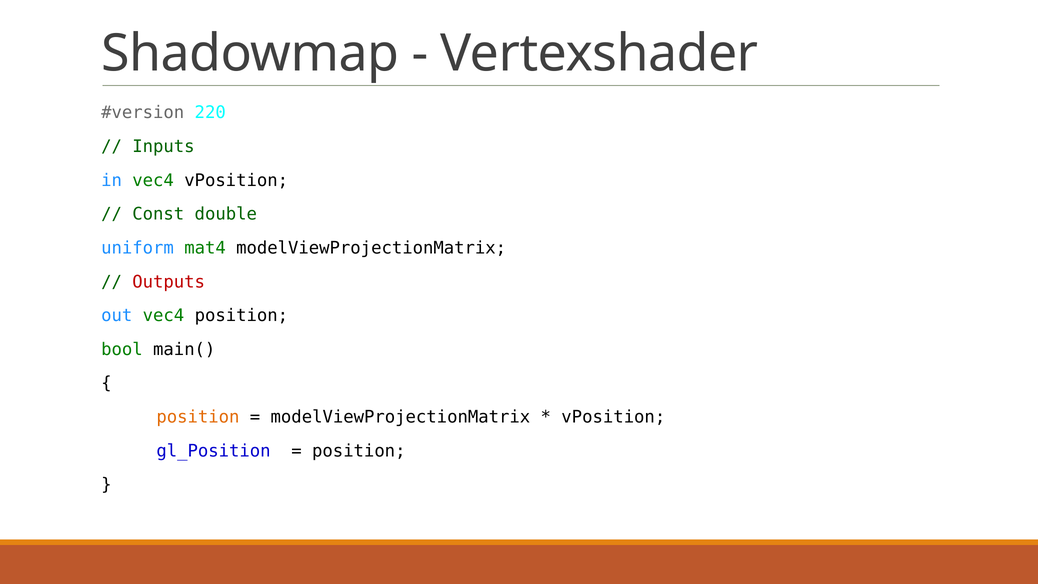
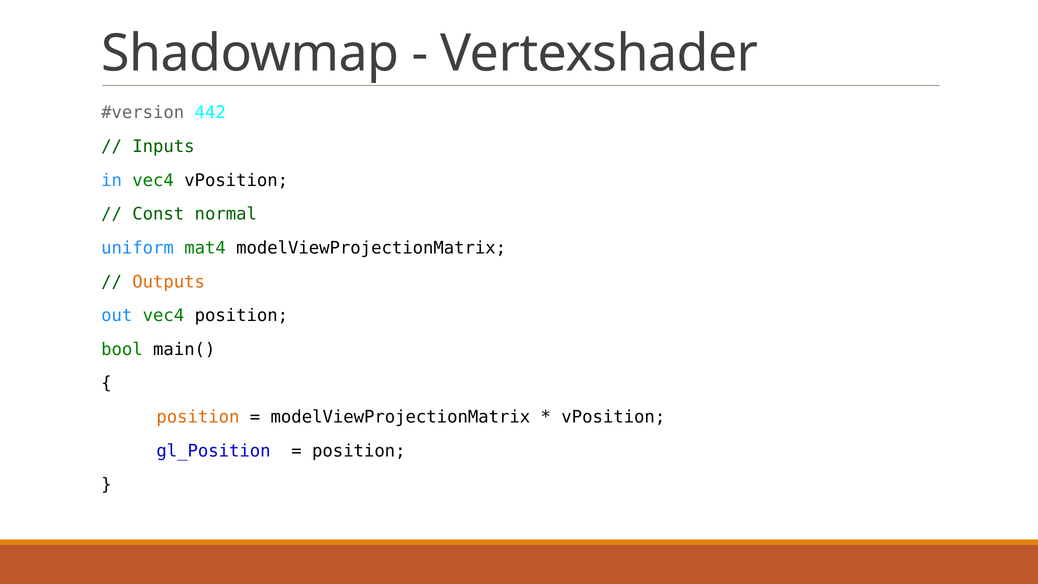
220: 220 -> 442
double: double -> normal
Outputs colour: red -> orange
